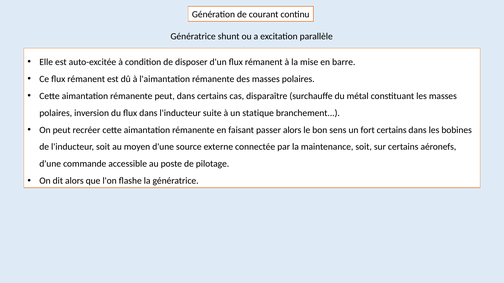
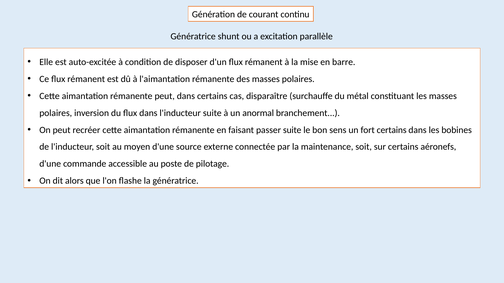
statique: statique -> anormal
passer alors: alors -> suite
